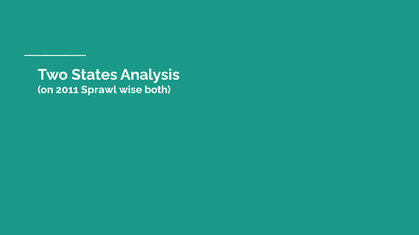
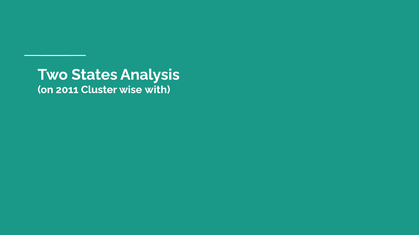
Sprawl: Sprawl -> Cluster
both: both -> with
